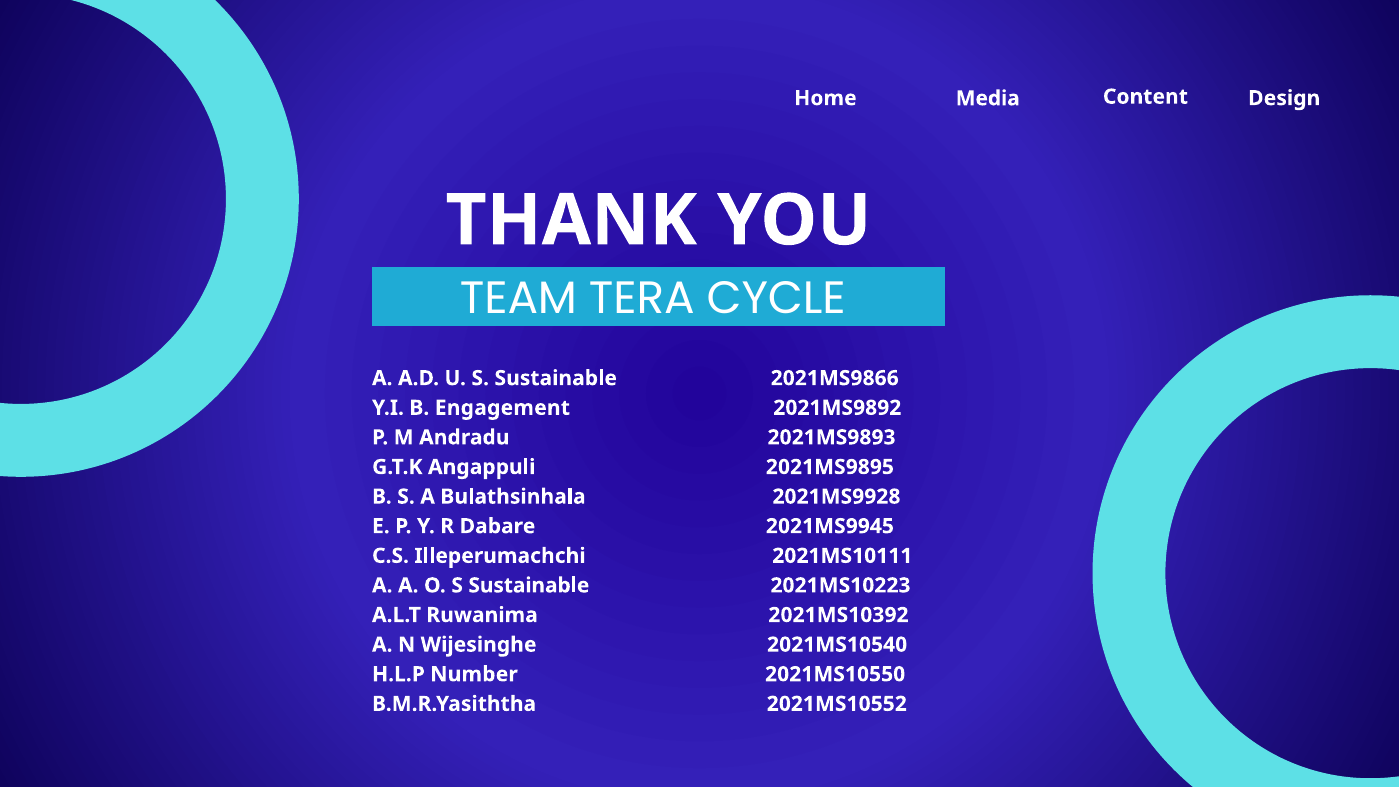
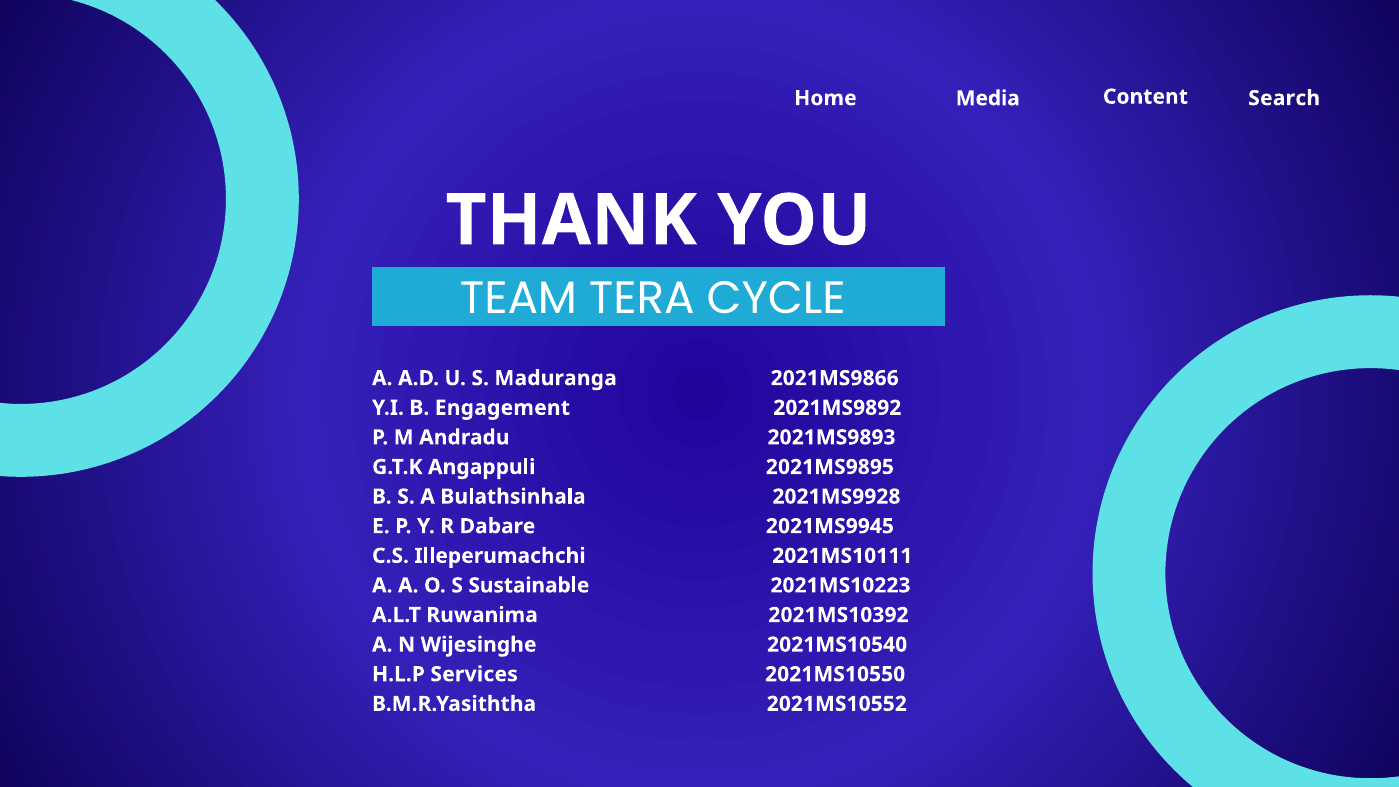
Design: Design -> Search
U S Sustainable: Sustainable -> Maduranga
Number: Number -> Services
